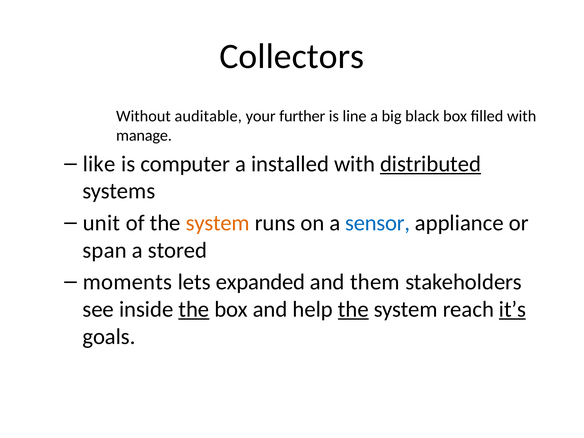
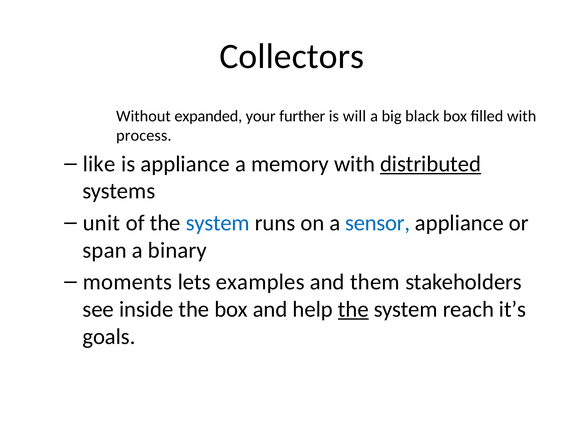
auditable: auditable -> expanded
line: line -> will
manage: manage -> process
is computer: computer -> appliance
installed: installed -> memory
system at (218, 223) colour: orange -> blue
stored: stored -> binary
expanded: expanded -> examples
the at (194, 309) underline: present -> none
it’s underline: present -> none
